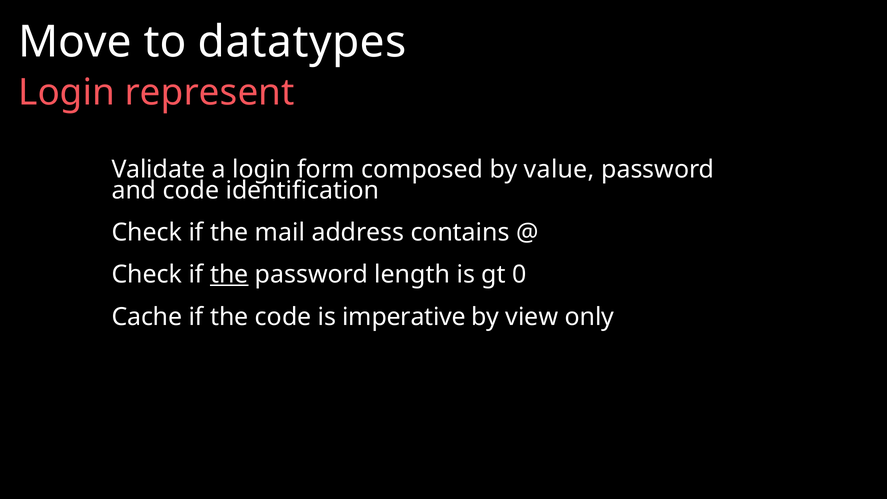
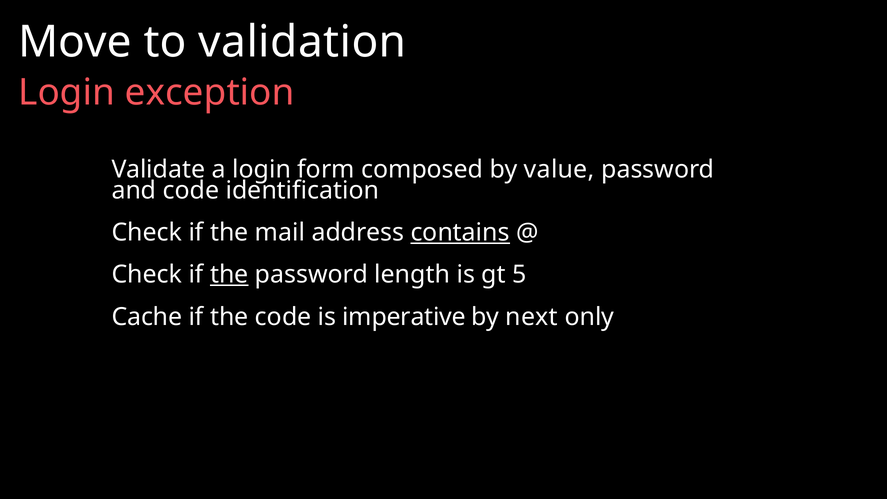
datatypes: datatypes -> validation
represent: represent -> exception
contains underline: none -> present
0: 0 -> 5
view: view -> next
